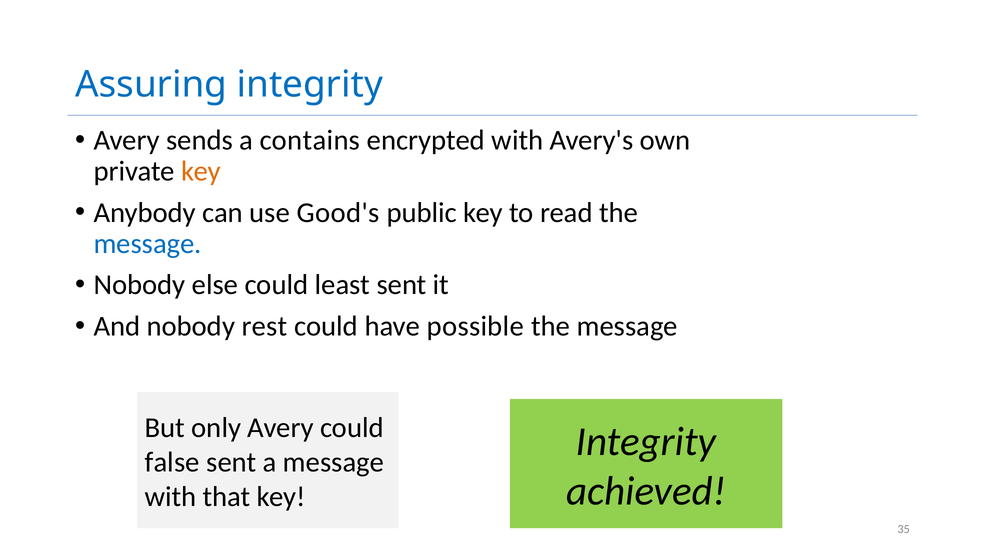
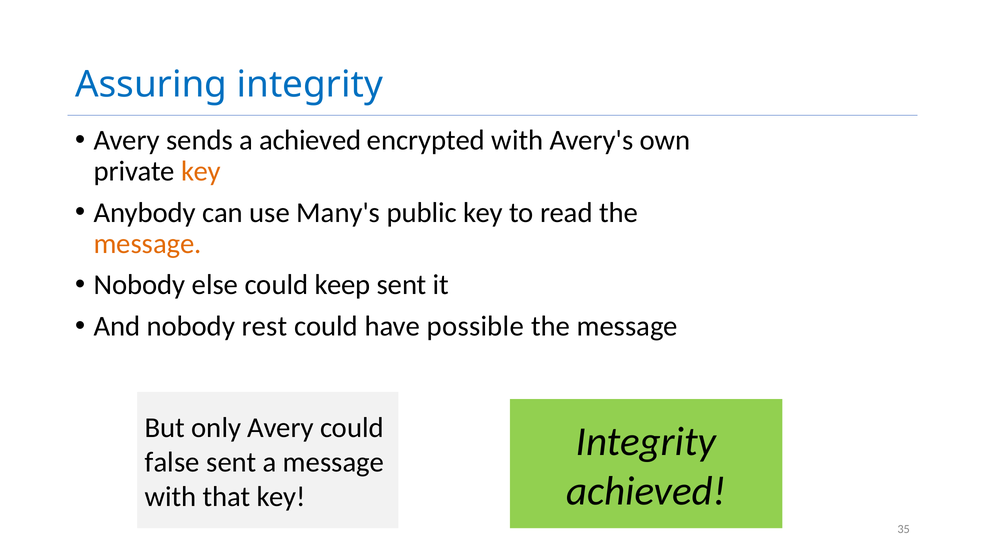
a contains: contains -> achieved
Good's: Good's -> Many's
message at (148, 244) colour: blue -> orange
least: least -> keep
